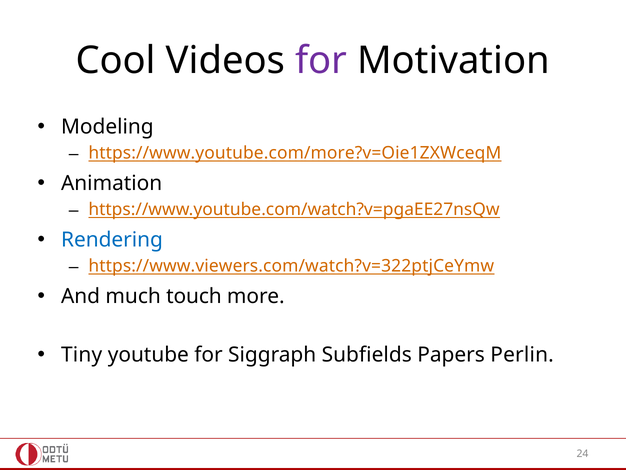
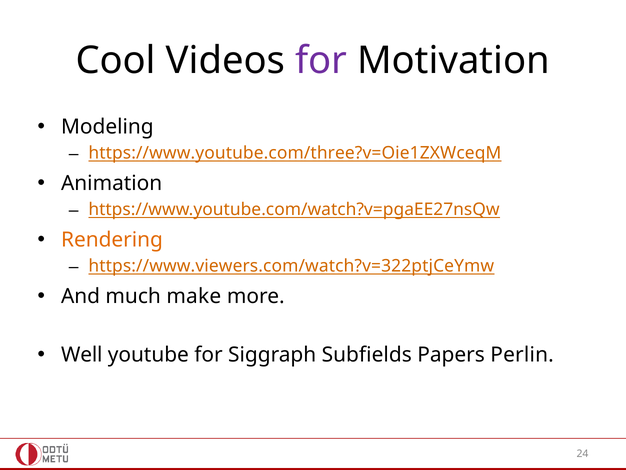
https://www.youtube.com/more?v=Oie1ZXWceqM: https://www.youtube.com/more?v=Oie1ZXWceqM -> https://www.youtube.com/three?v=Oie1ZXWceqM
Rendering colour: blue -> orange
touch: touch -> make
Tiny: Tiny -> Well
